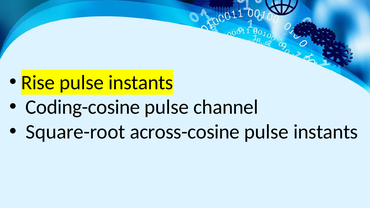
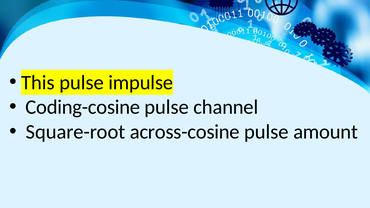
Rise: Rise -> This
instants at (141, 83): instants -> impulse
instants at (326, 132): instants -> amount
